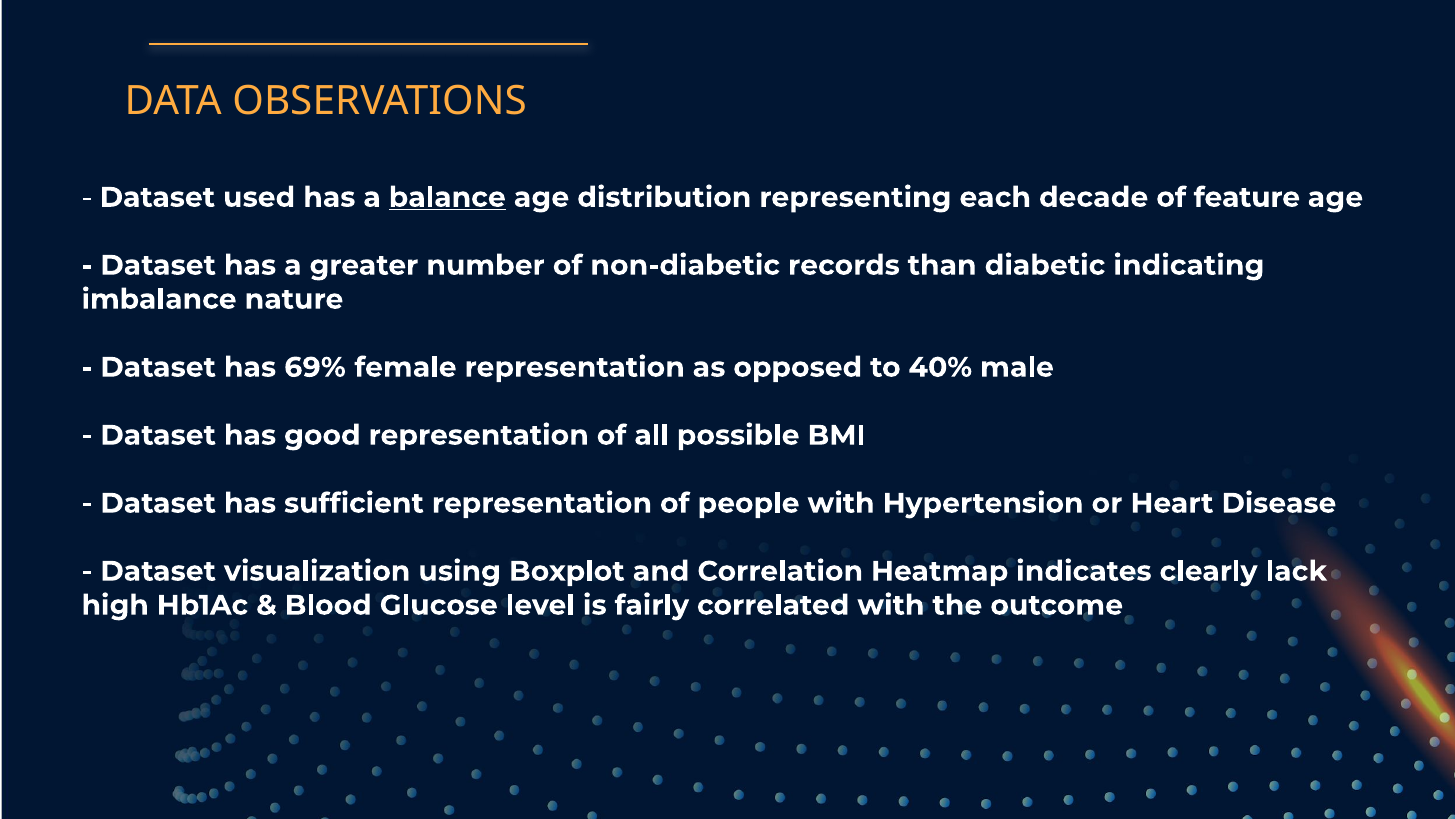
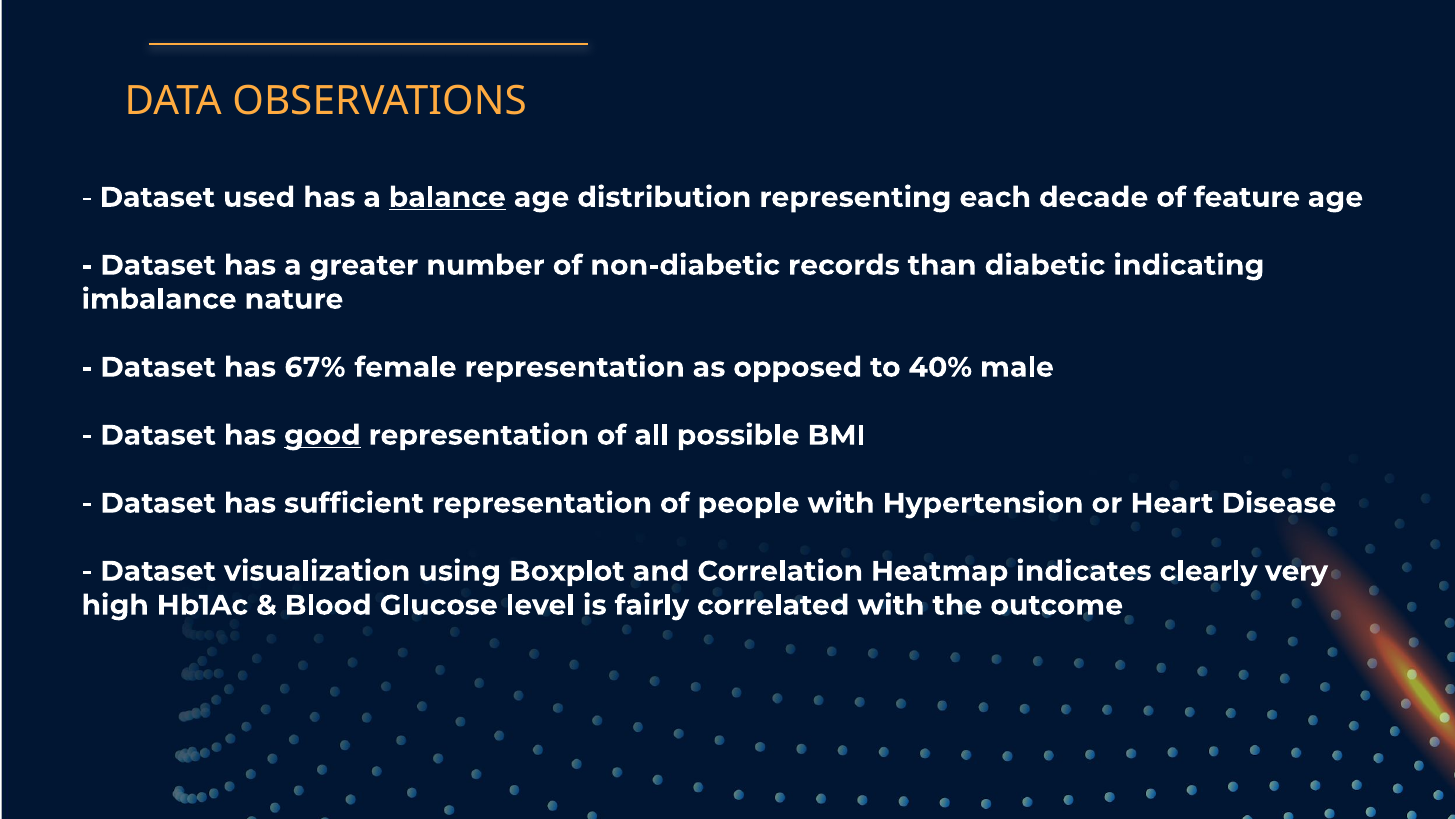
69%: 69% -> 67%
good underline: none -> present
lack: lack -> very
